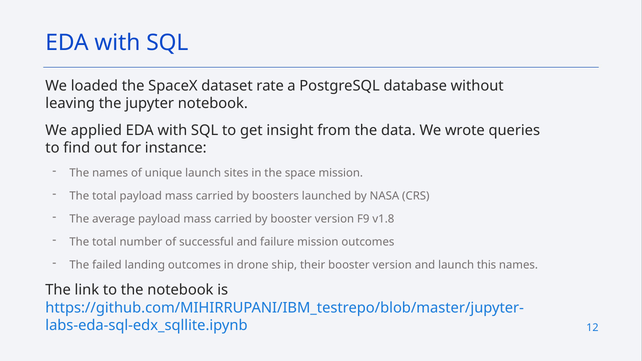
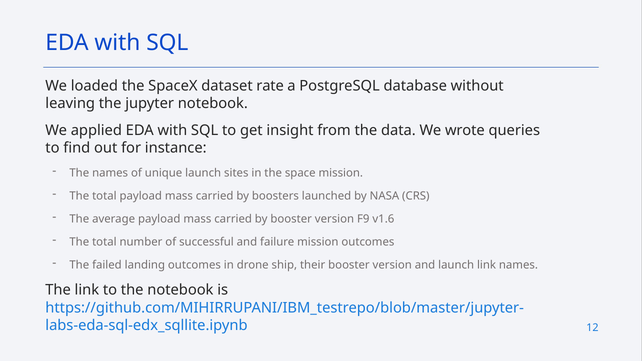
v1.8: v1.8 -> v1.6
launch this: this -> link
